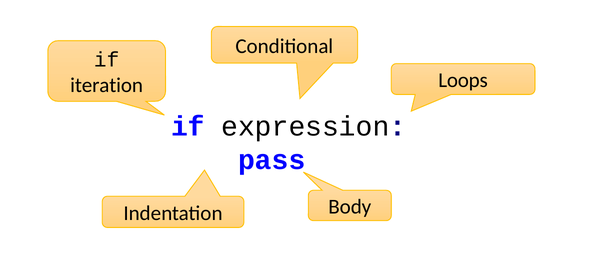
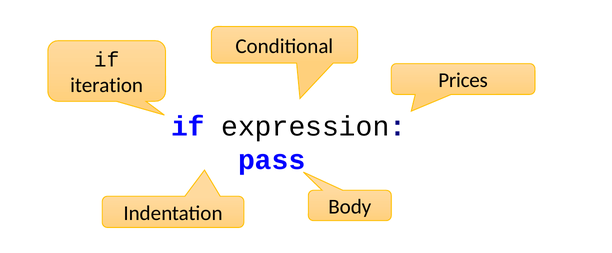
Loops: Loops -> Prices
